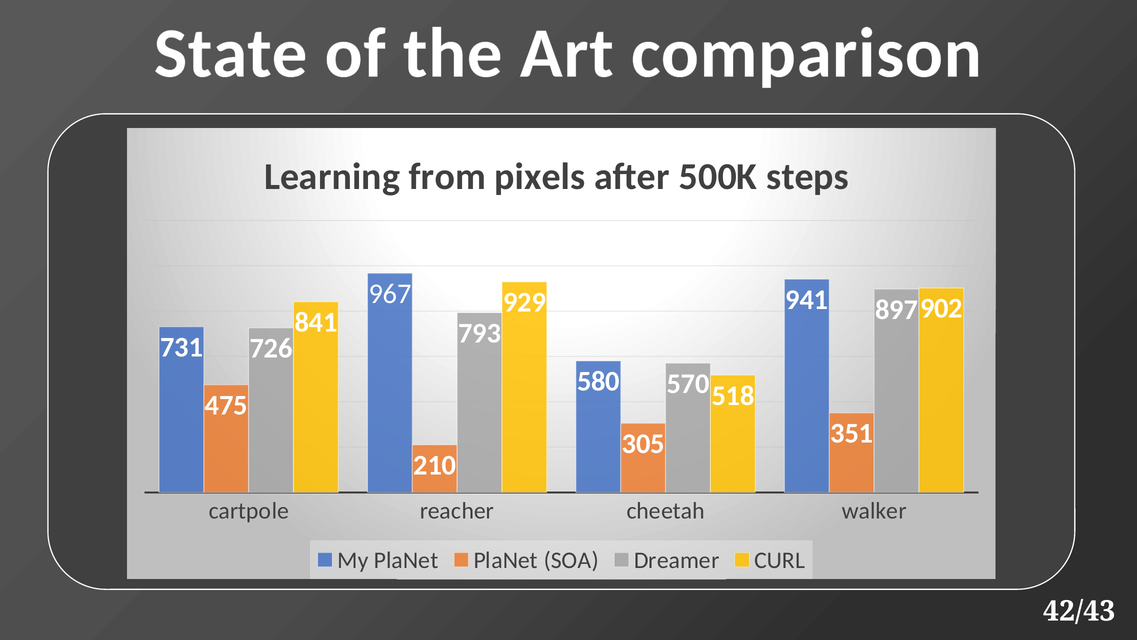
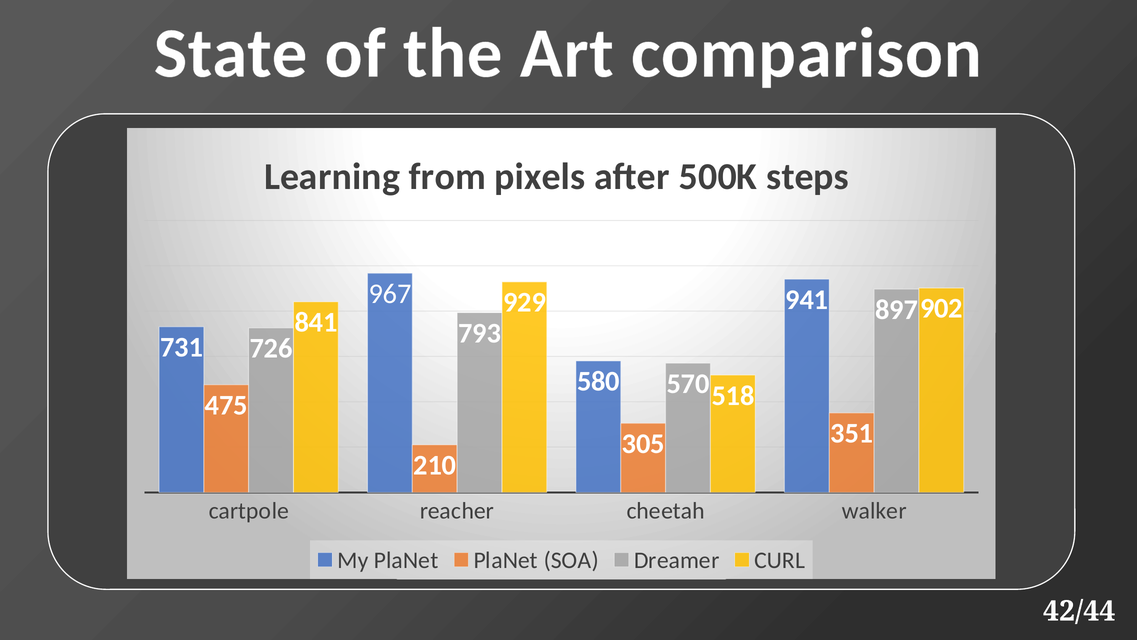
42/43: 42/43 -> 42/44
